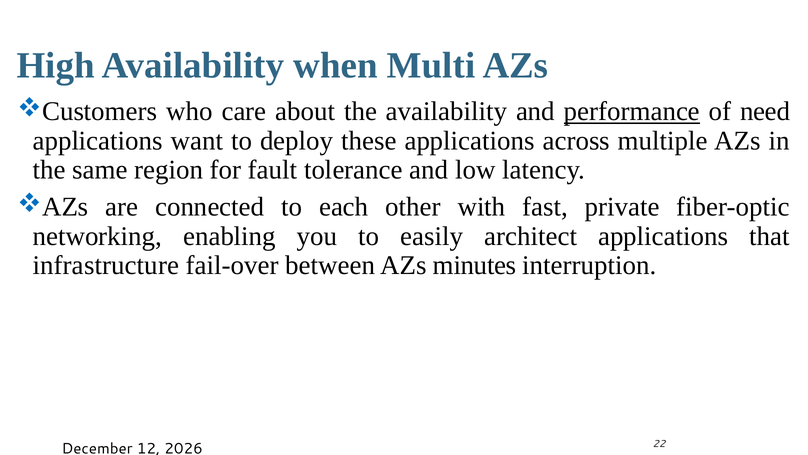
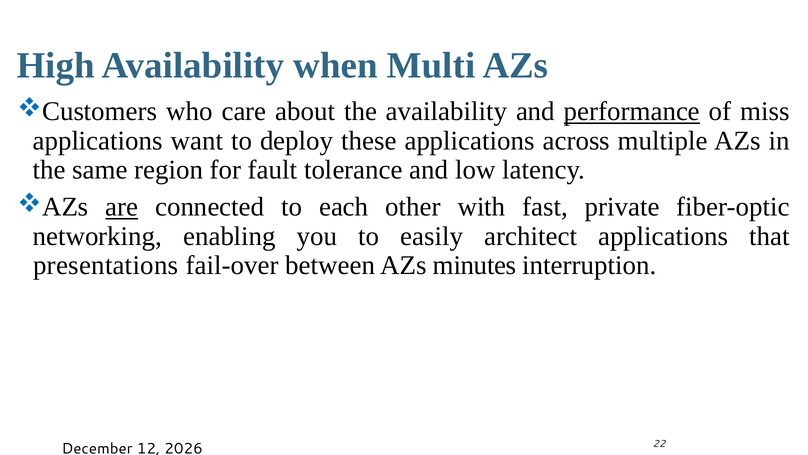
need: need -> miss
are underline: none -> present
infrastructure: infrastructure -> presentations
